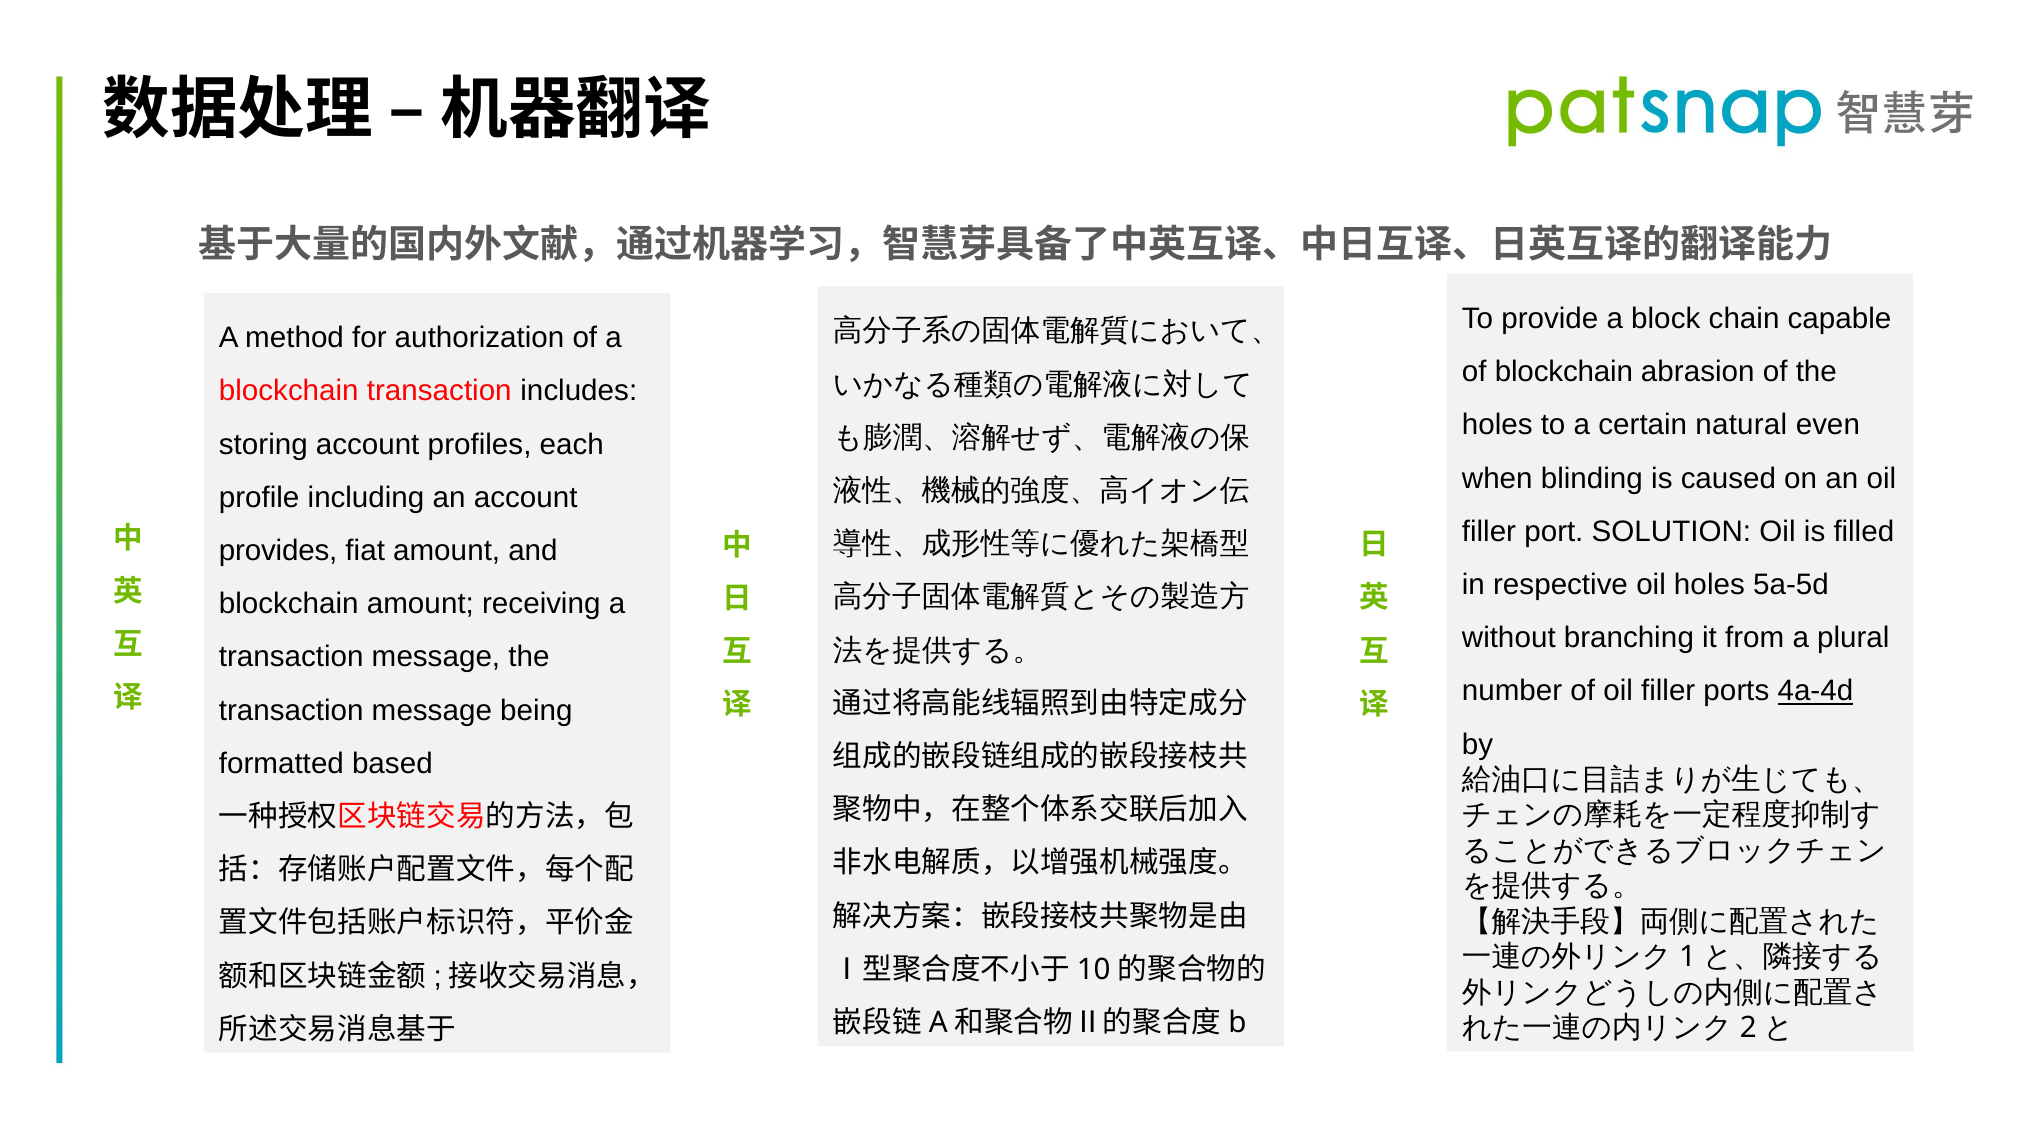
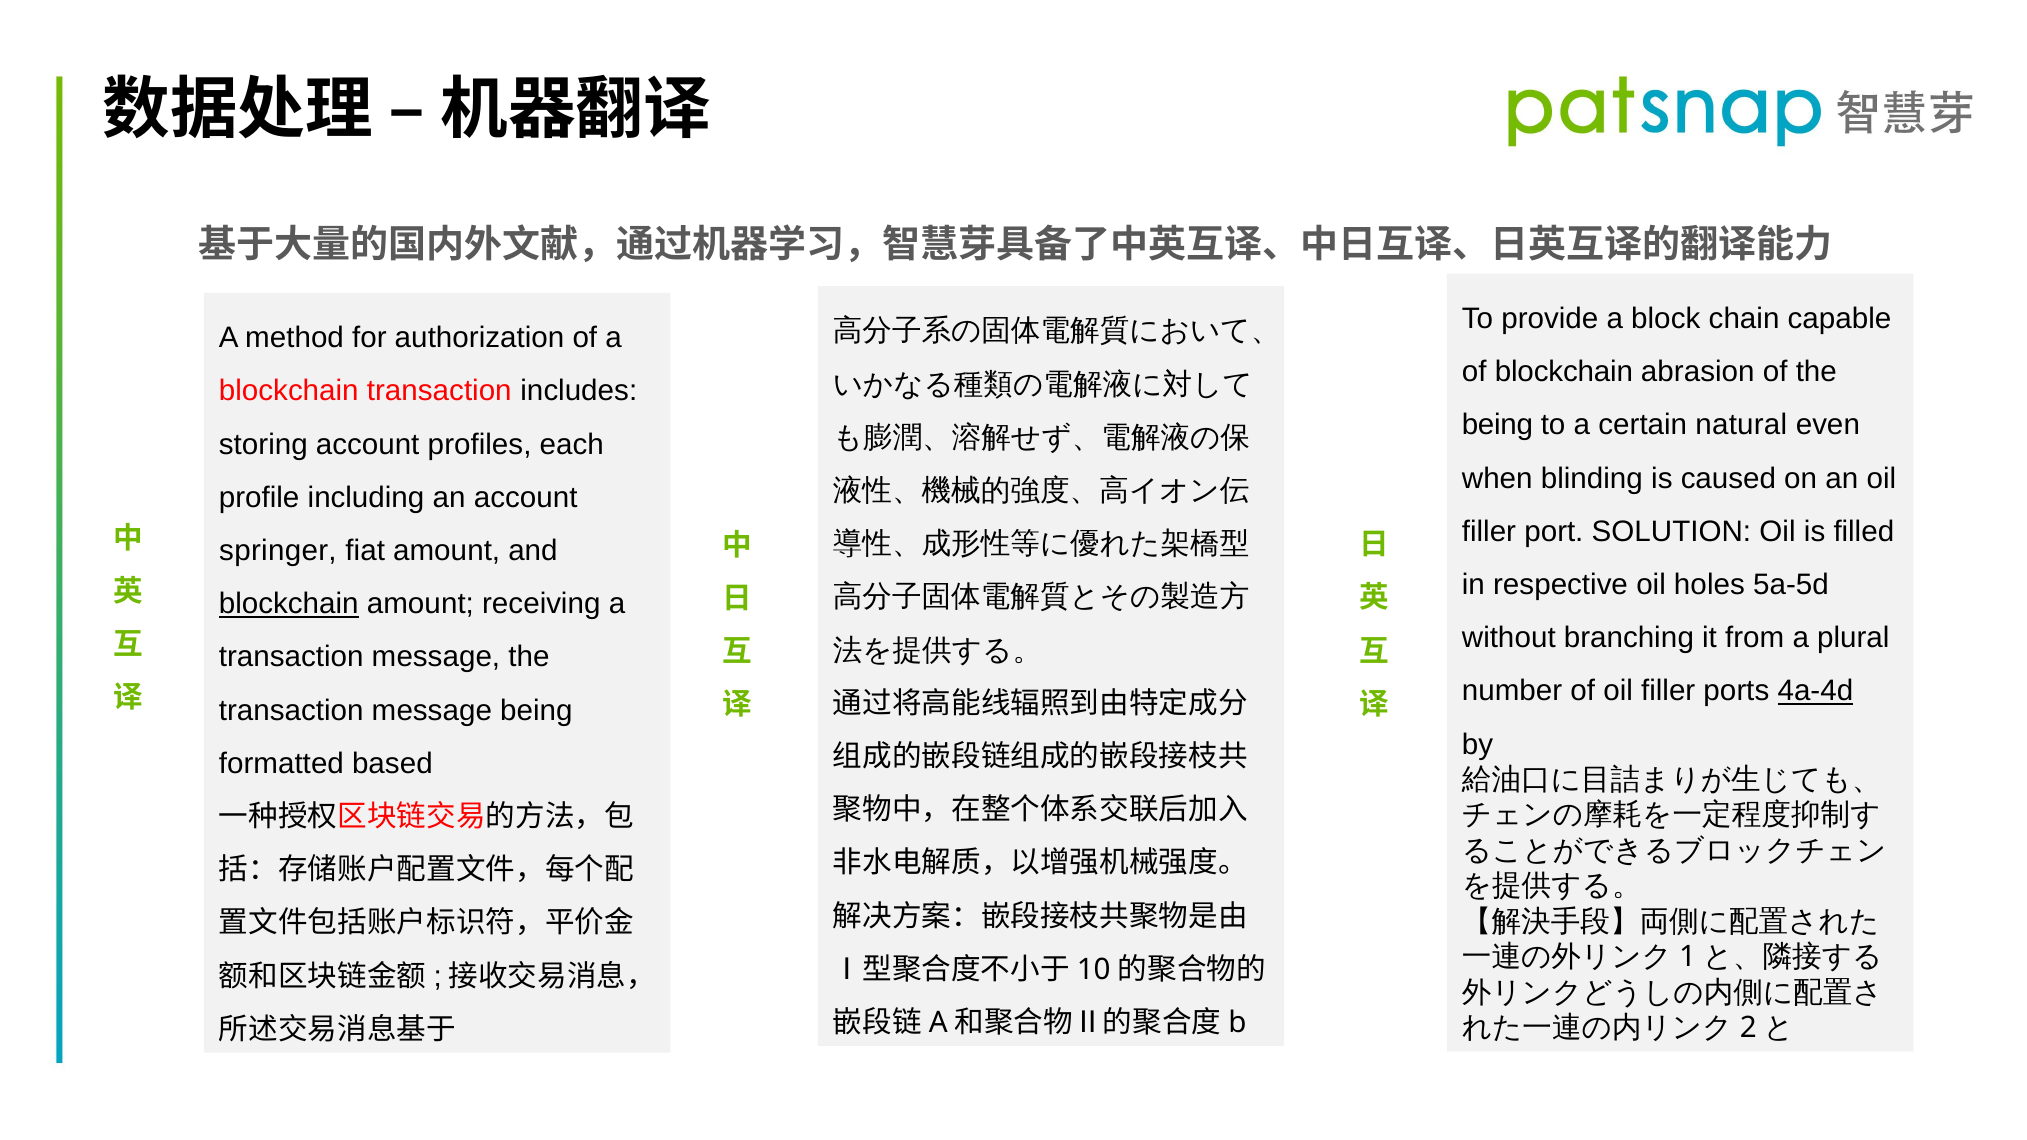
holes at (1497, 425): holes -> being
provides: provides -> springer
blockchain at (289, 604) underline: none -> present
